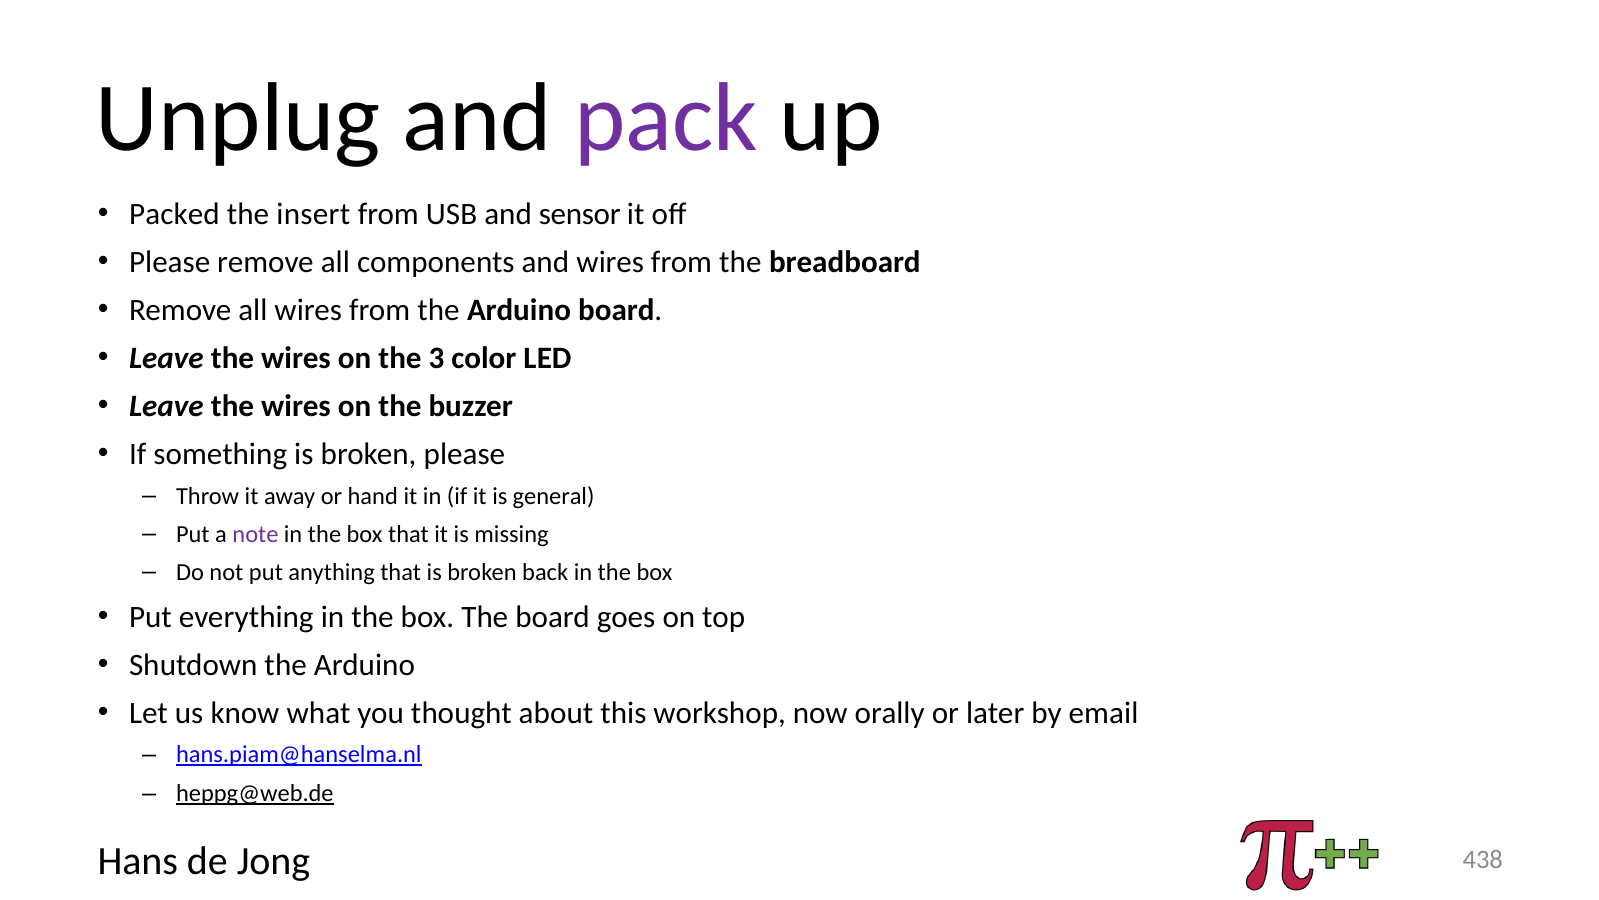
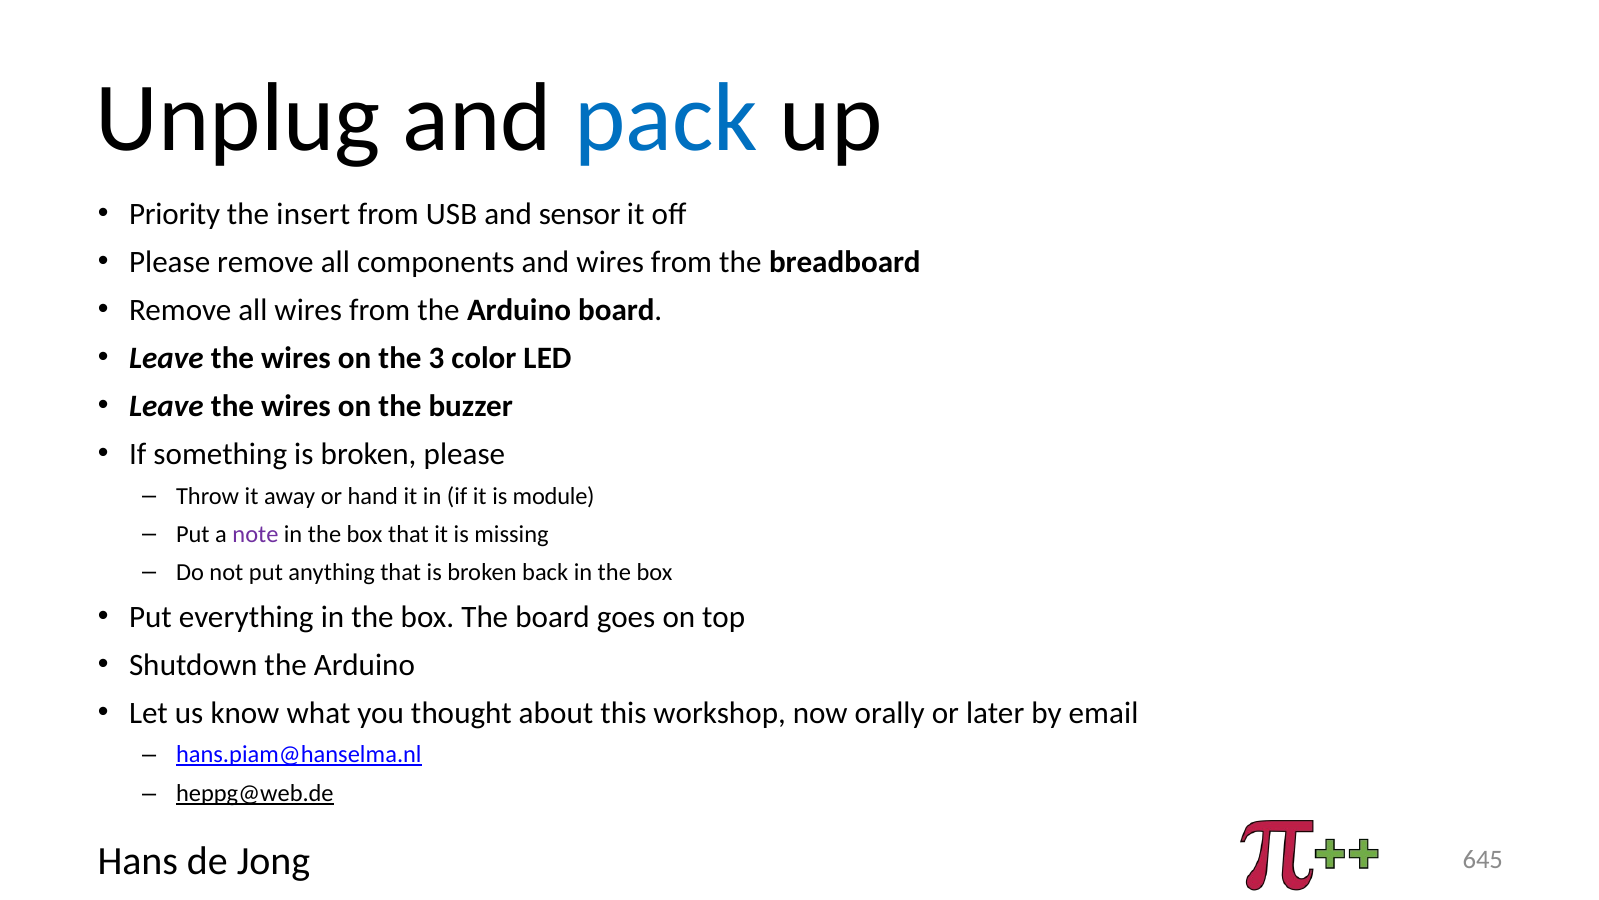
pack colour: purple -> blue
Packed: Packed -> Priority
general: general -> module
438: 438 -> 645
